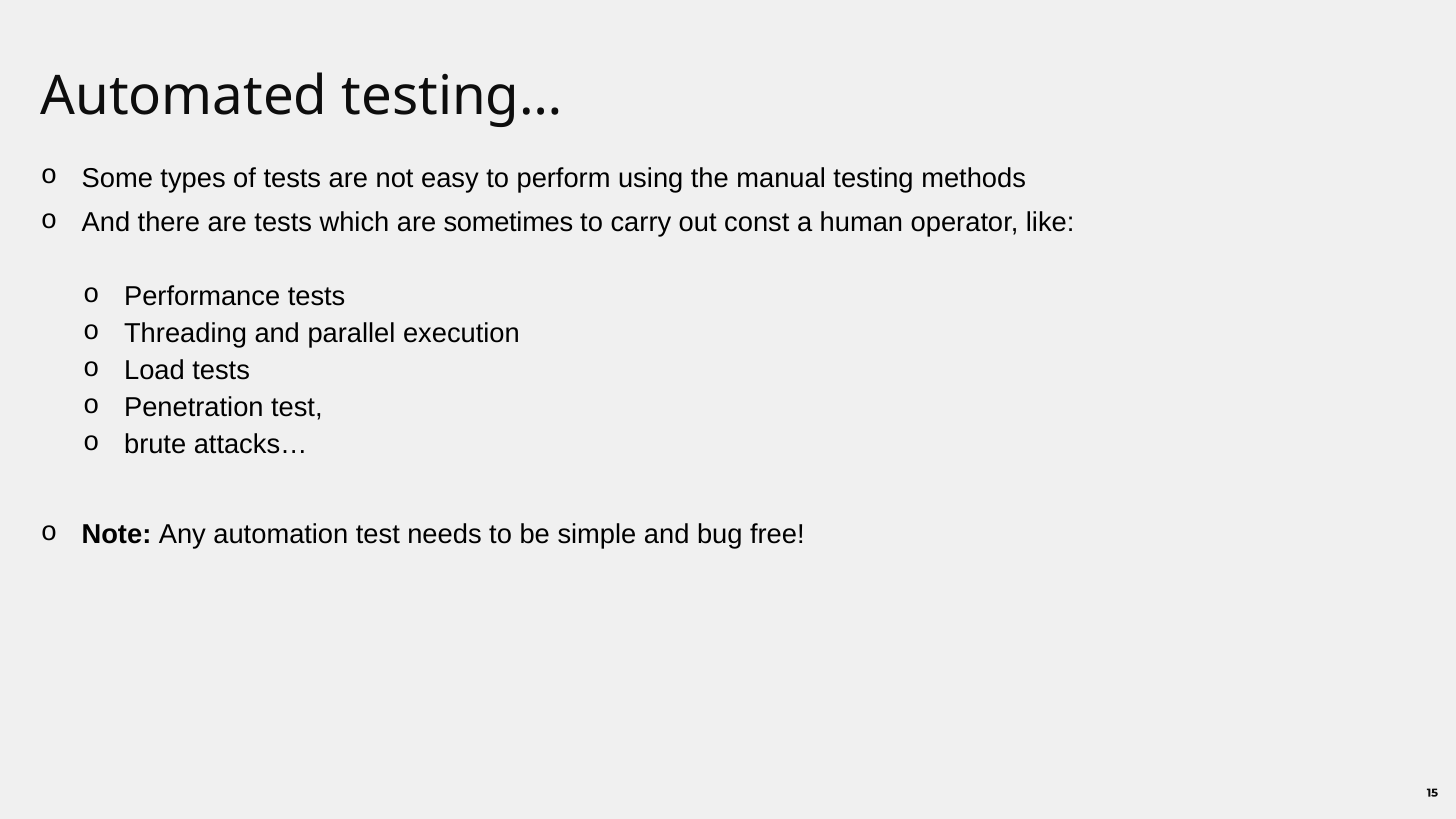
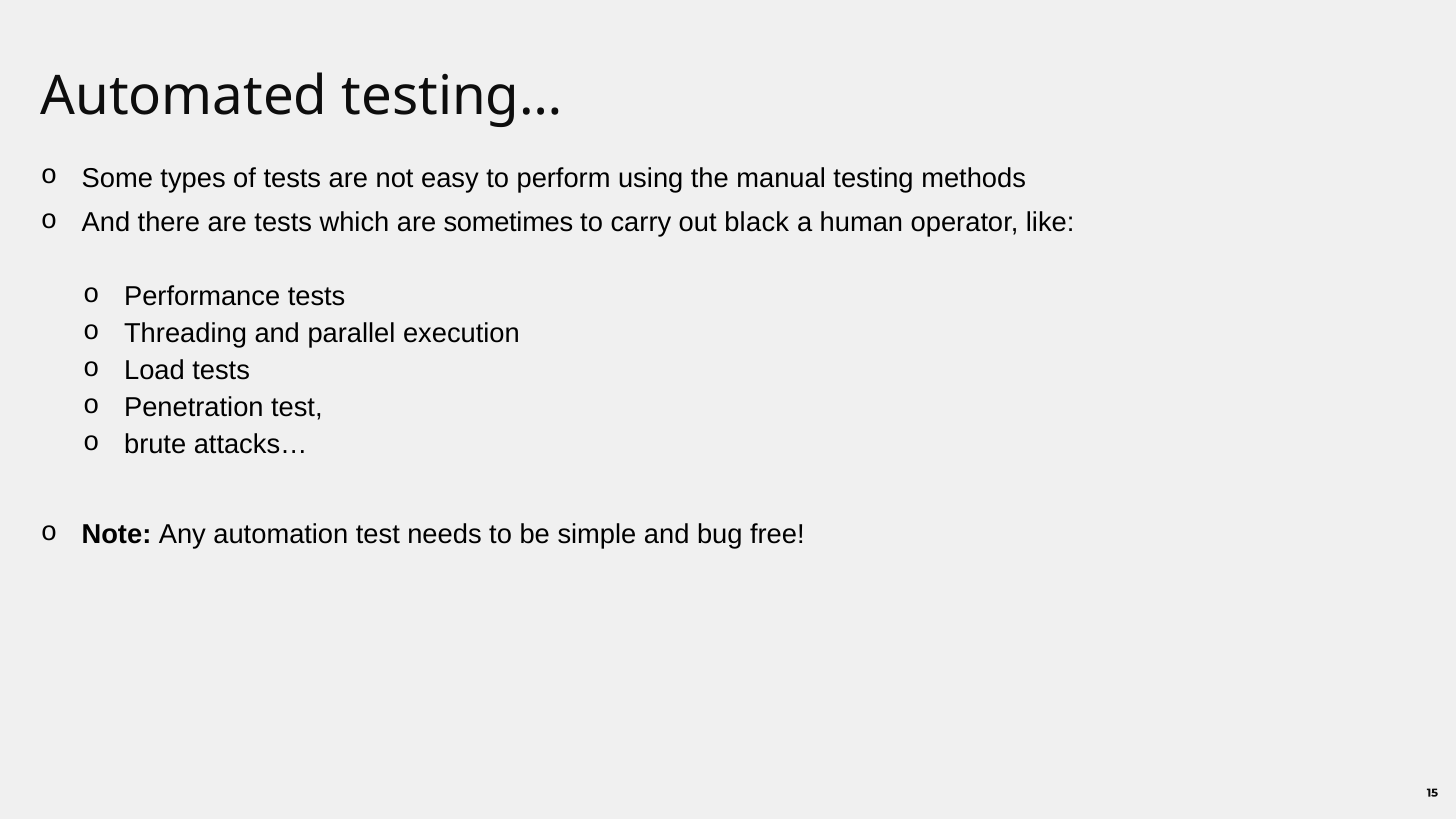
const: const -> black
